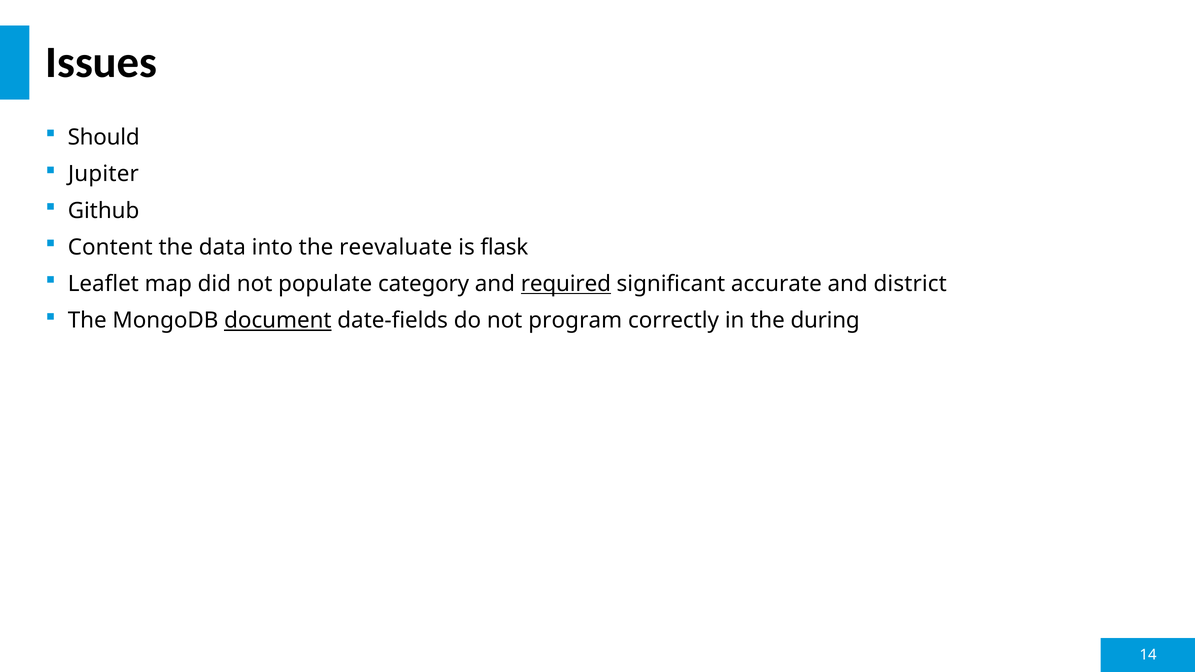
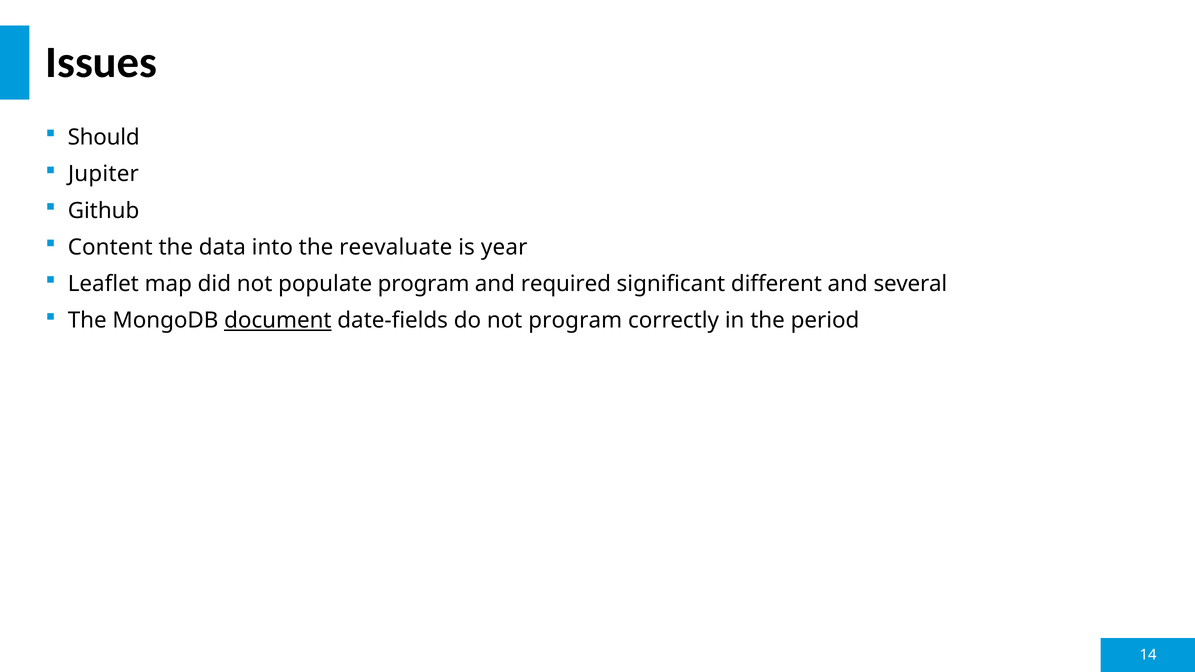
flask: flask -> year
populate category: category -> program
required underline: present -> none
accurate: accurate -> different
district: district -> several
during: during -> period
